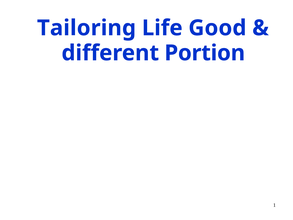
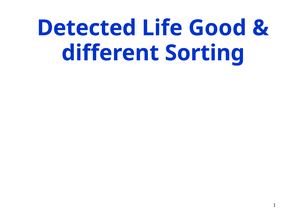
Tailoring: Tailoring -> Detected
Portion: Portion -> Sorting
